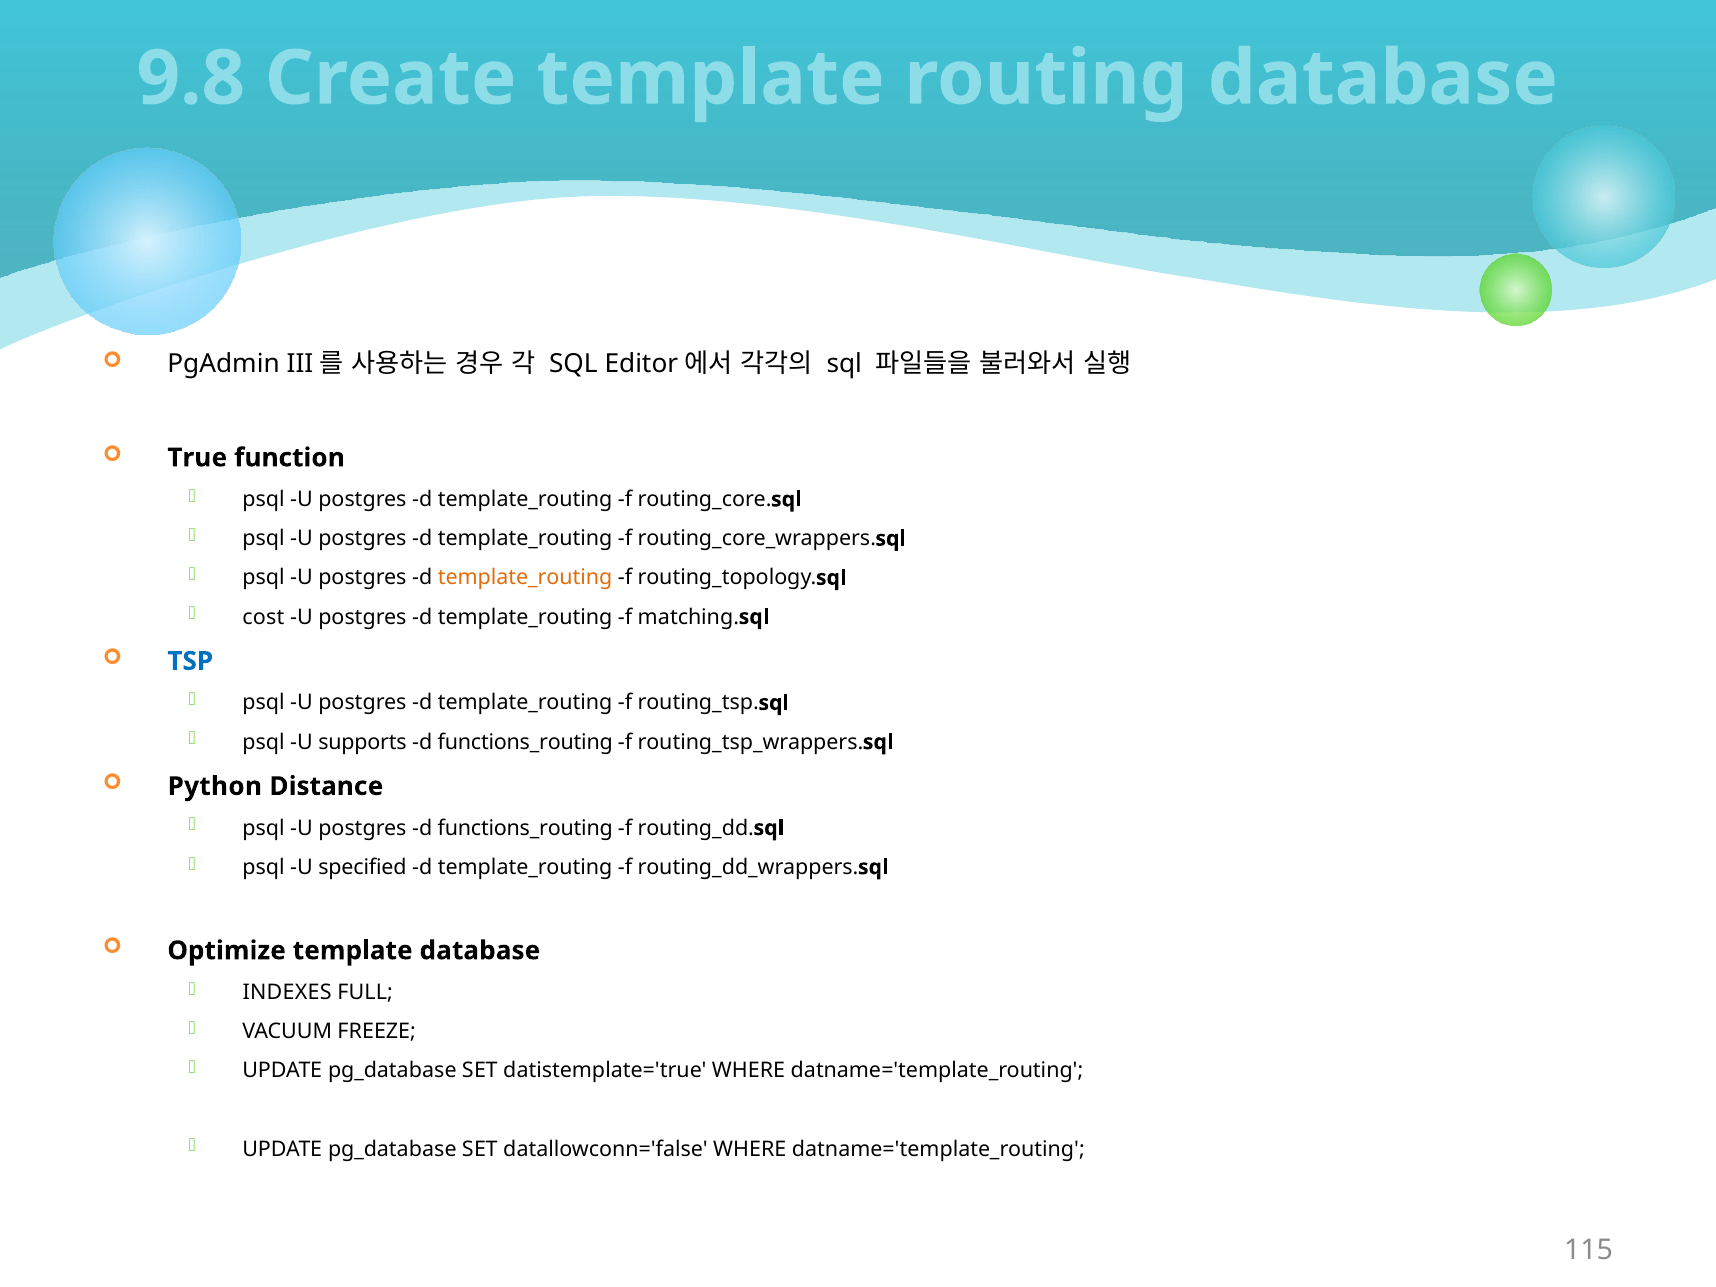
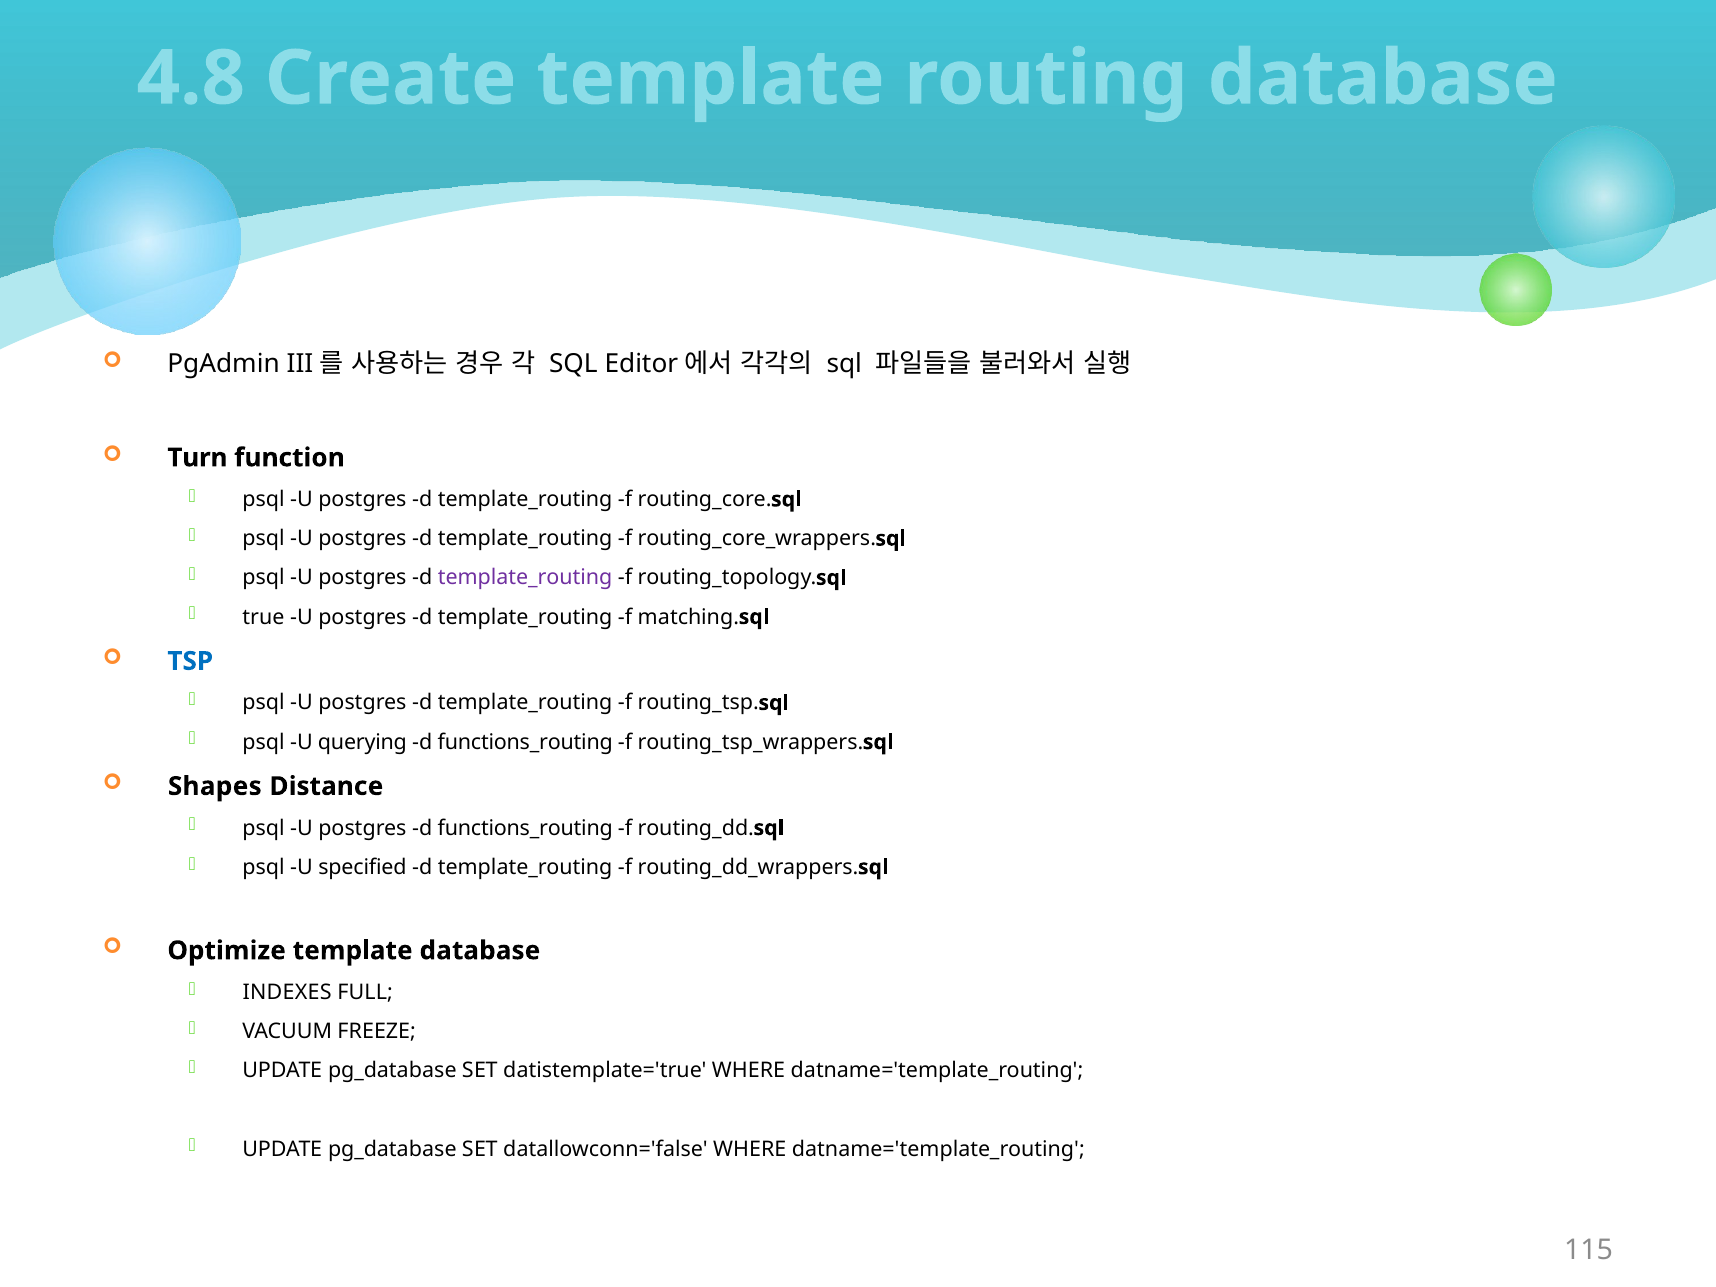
9.8: 9.8 -> 4.8
True: True -> Turn
template_routing at (525, 578) colour: orange -> purple
cost: cost -> true
supports: supports -> querying
Python: Python -> Shapes
